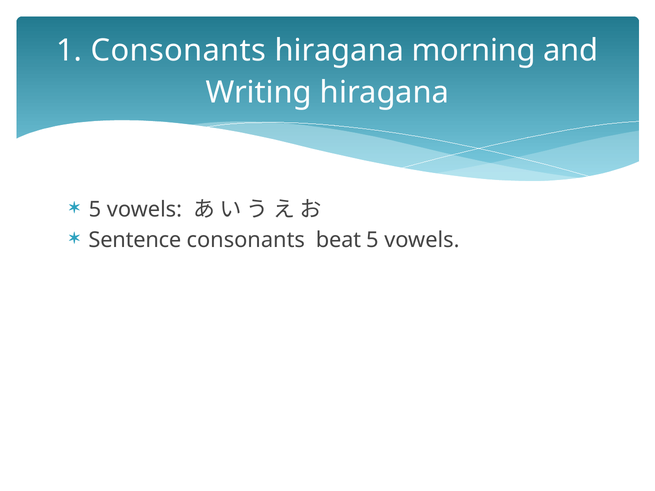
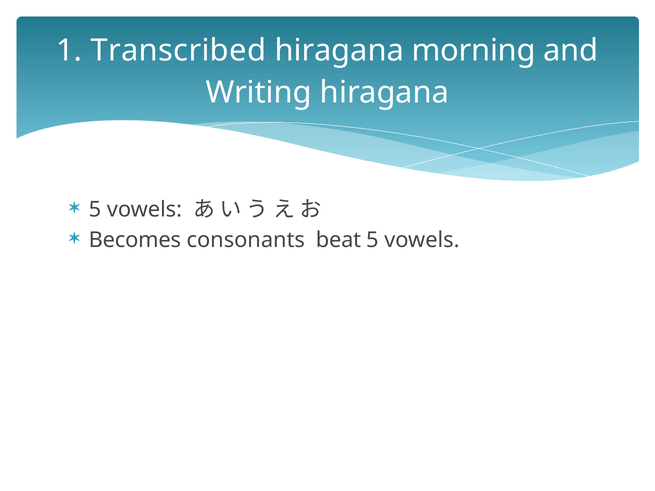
1 Consonants: Consonants -> Transcribed
Sentence: Sentence -> Becomes
